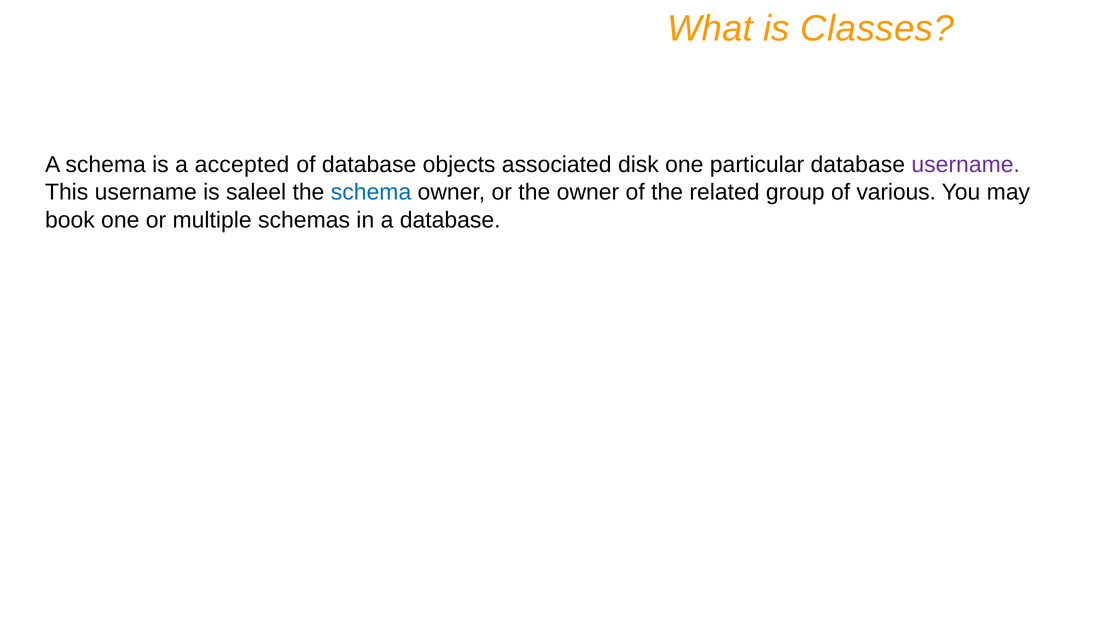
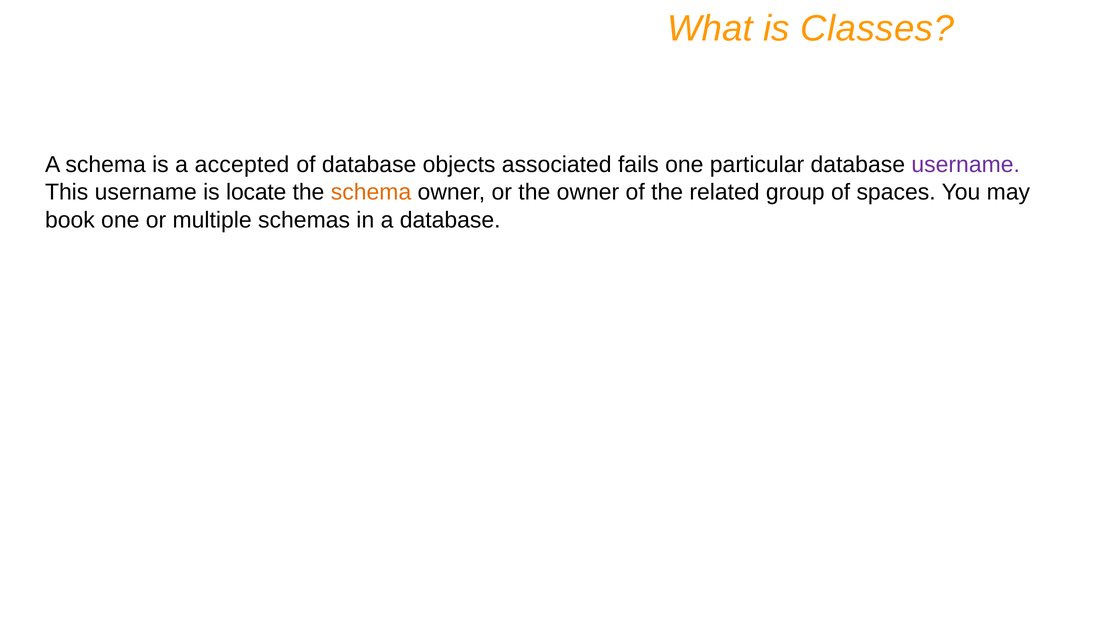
disk: disk -> fails
saleel: saleel -> locate
schema at (371, 192) colour: blue -> orange
various: various -> spaces
